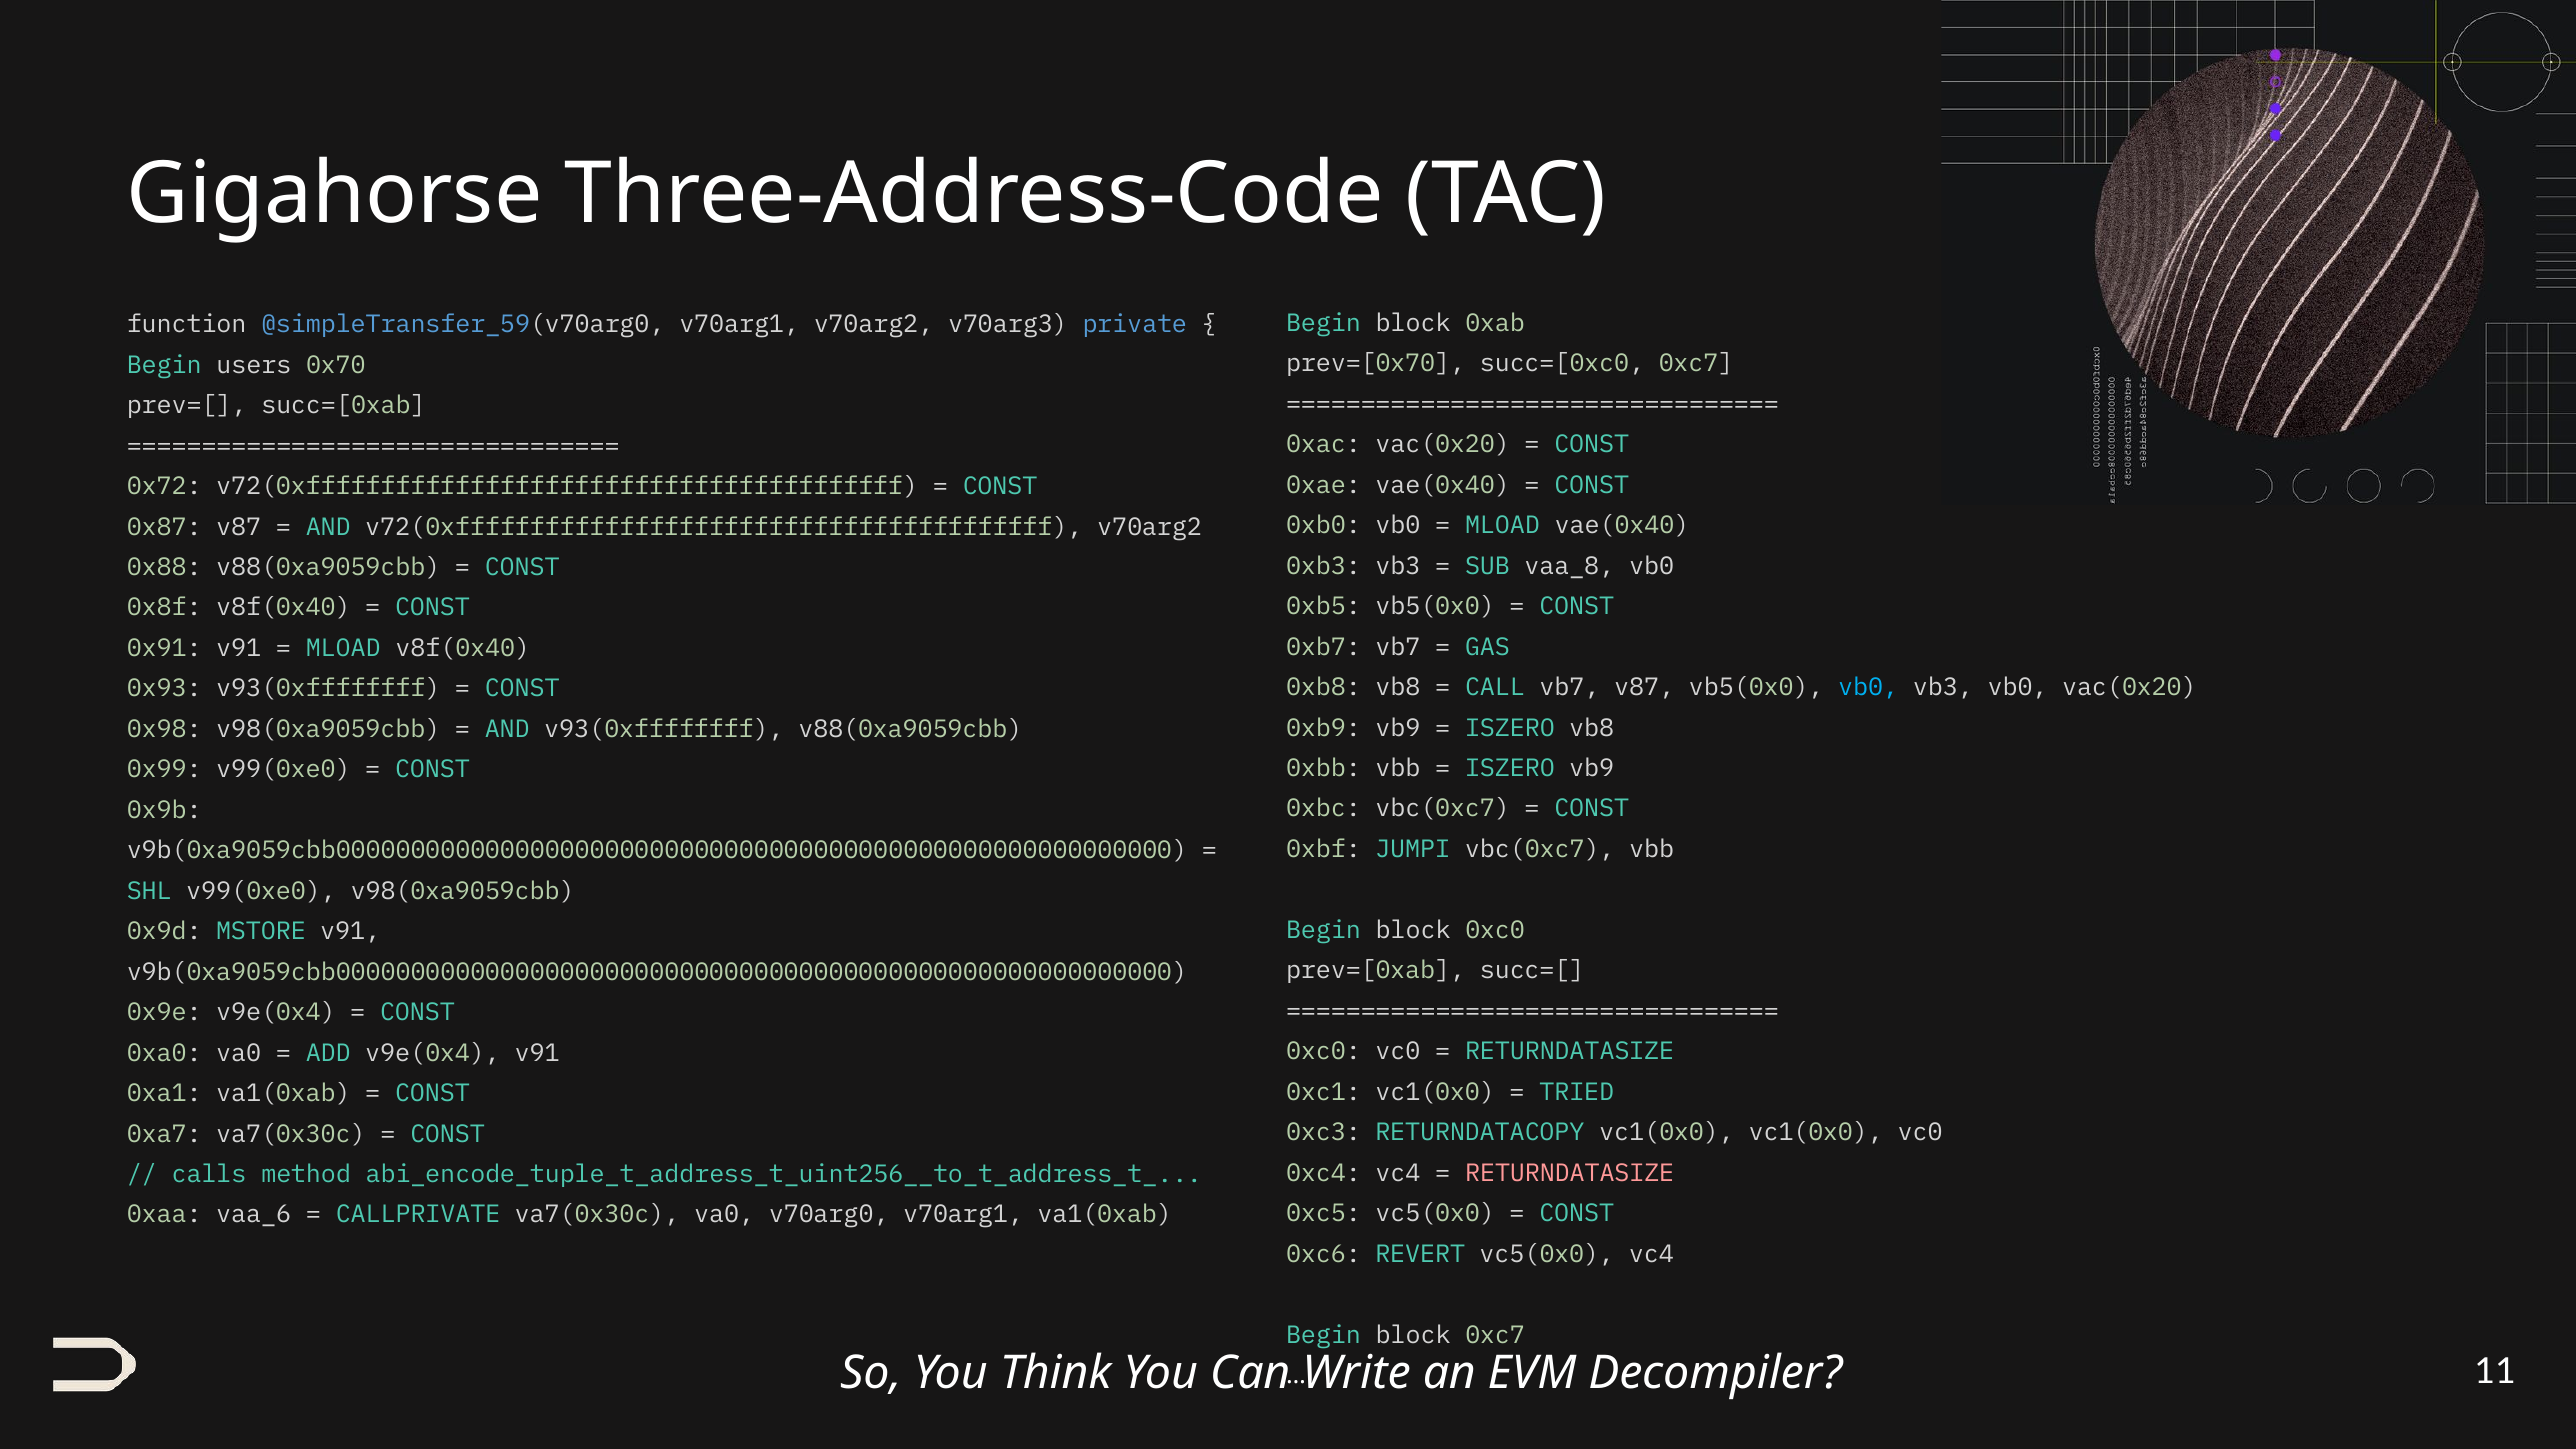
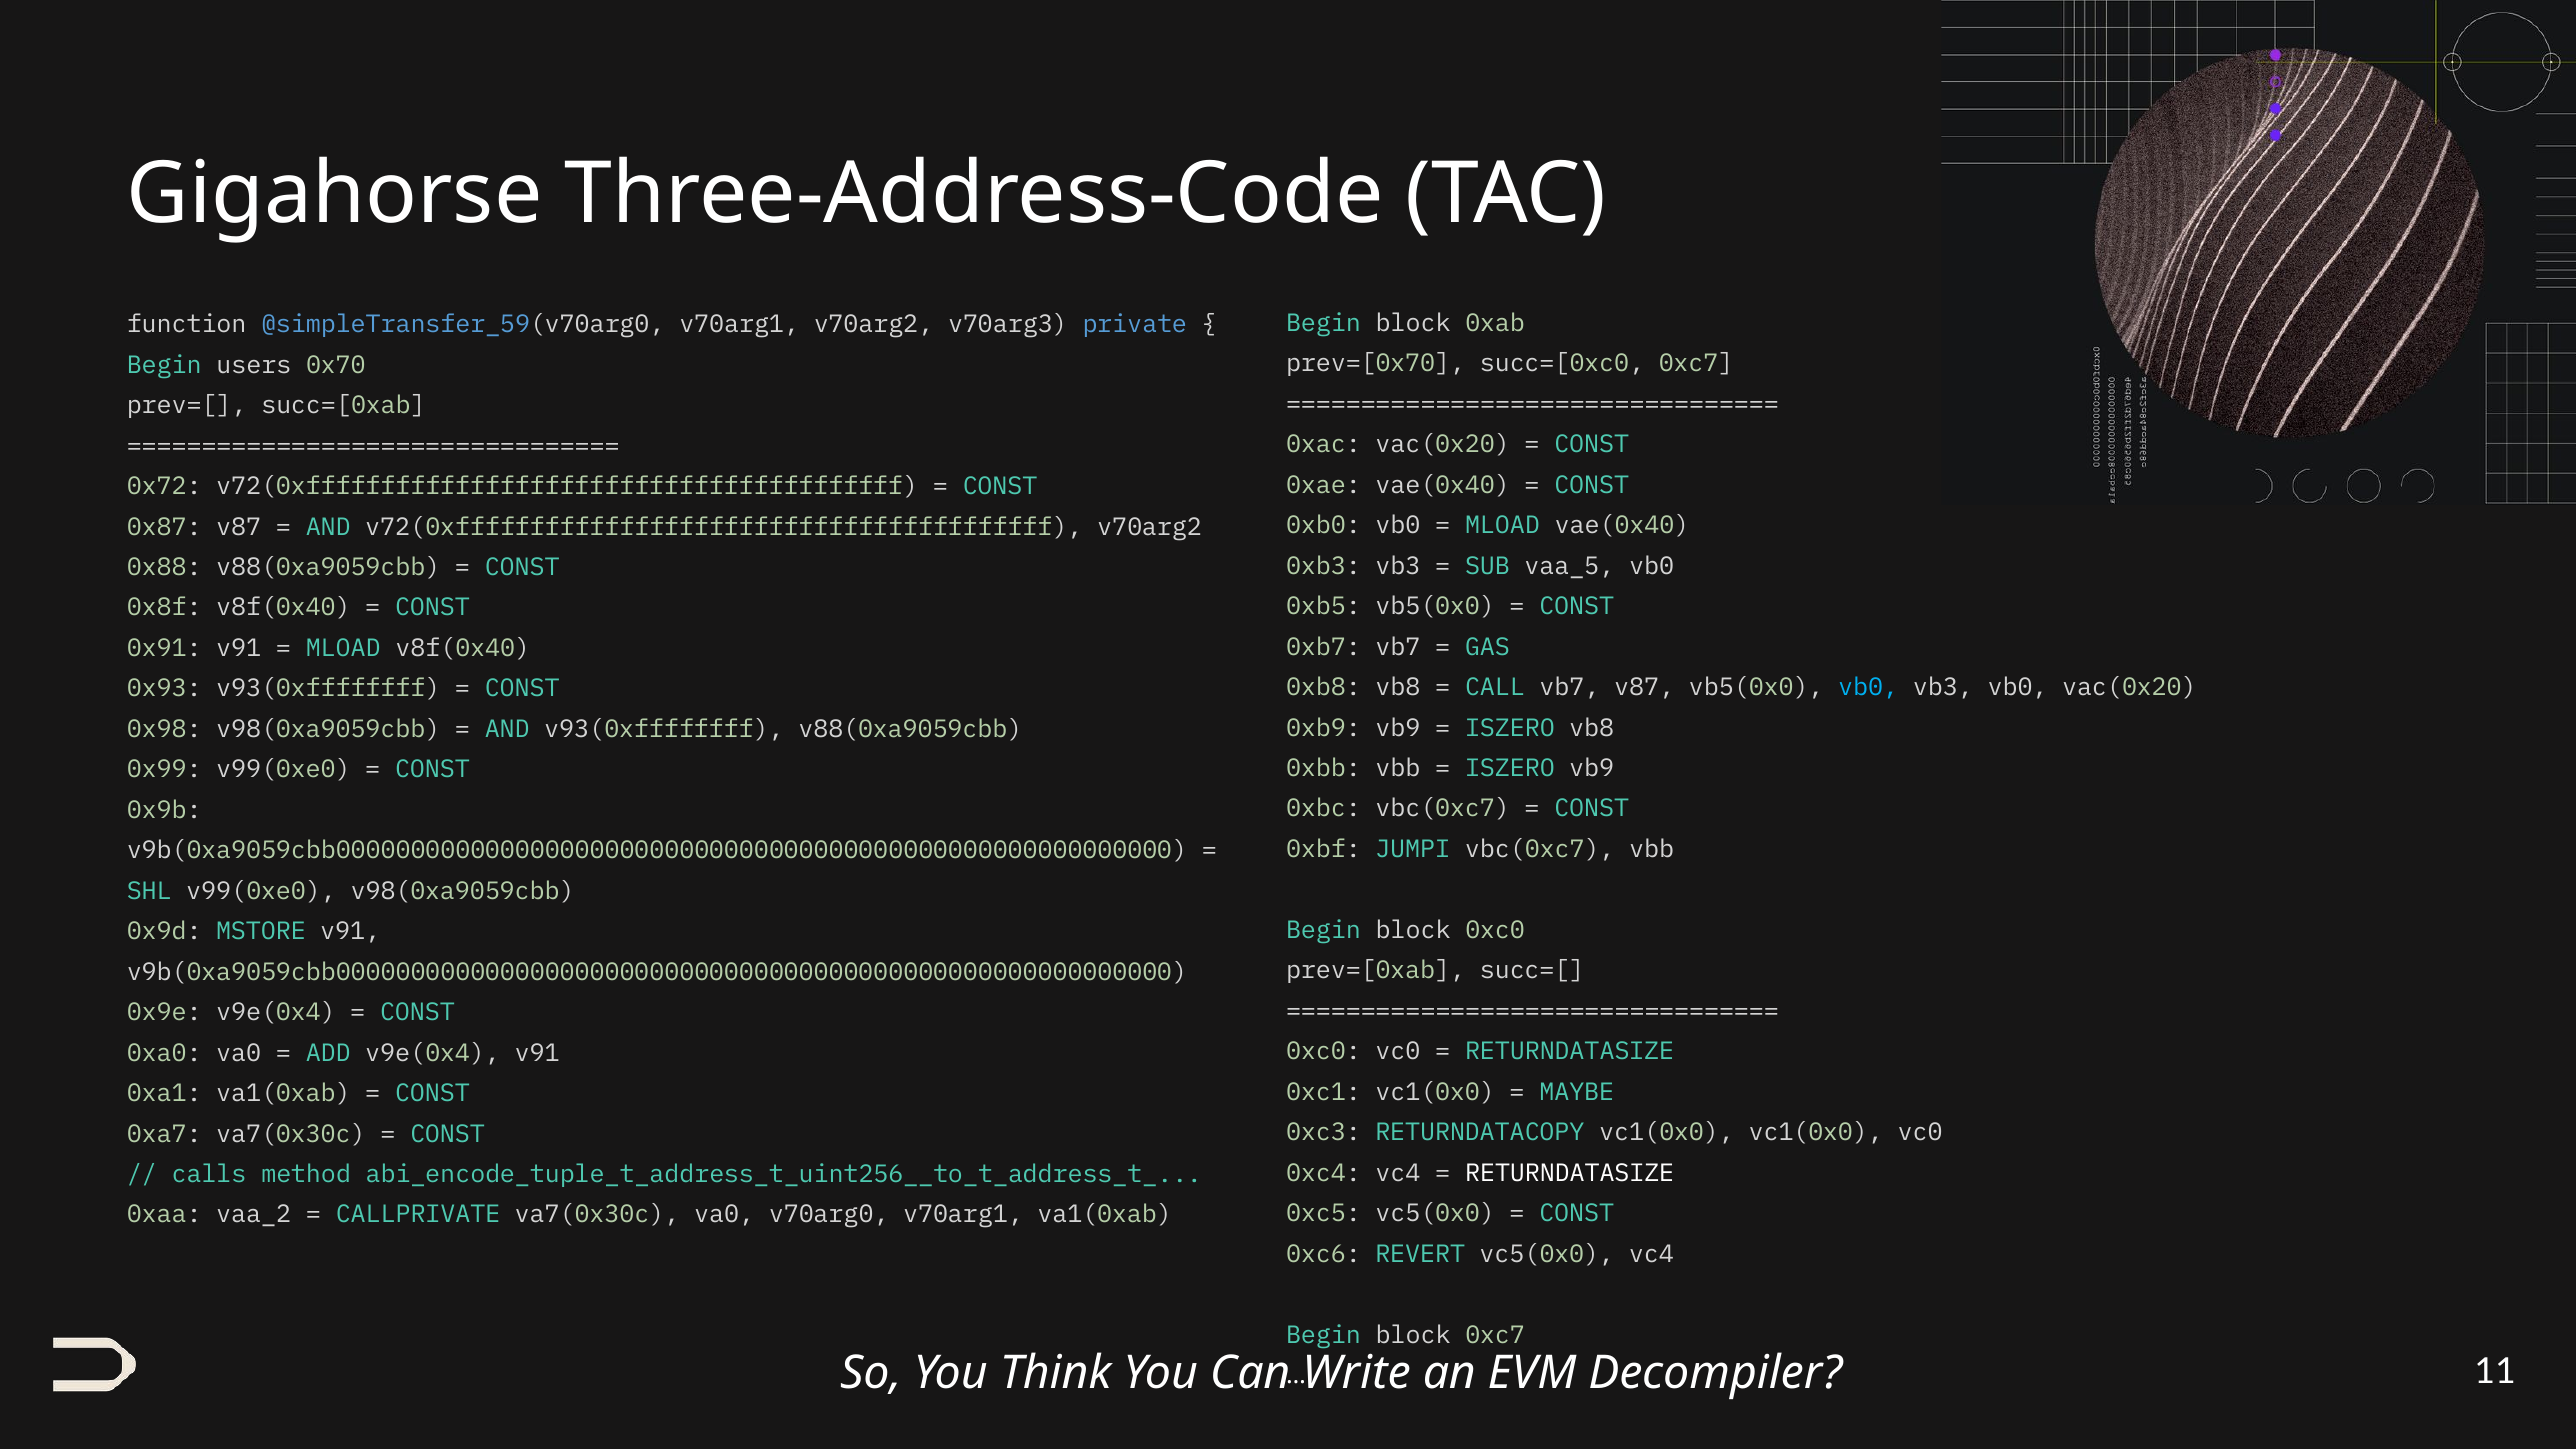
vaa_8: vaa_8 -> vaa_5
TRIED: TRIED -> MAYBE
RETURNDATASIZE at (1570, 1173) colour: pink -> white
vaa_6: vaa_6 -> vaa_2
